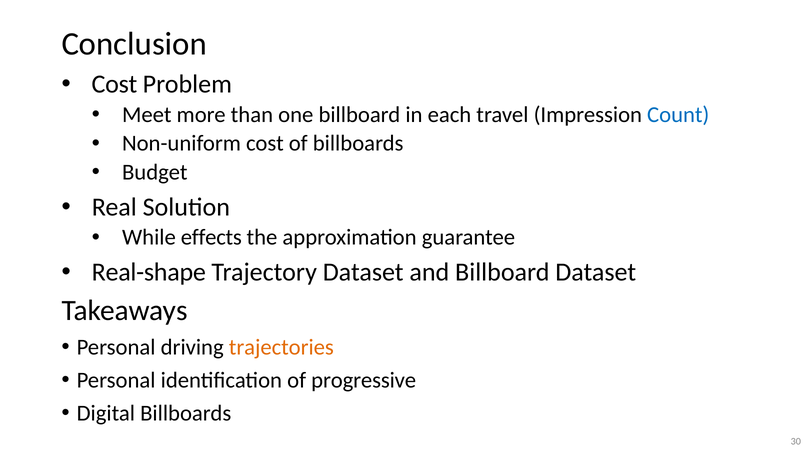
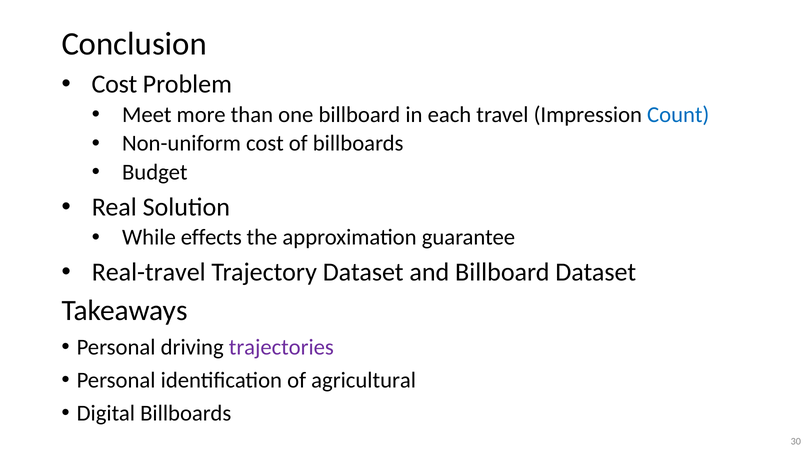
Real-shape: Real-shape -> Real-travel
trajectories colour: orange -> purple
progressive: progressive -> agricultural
